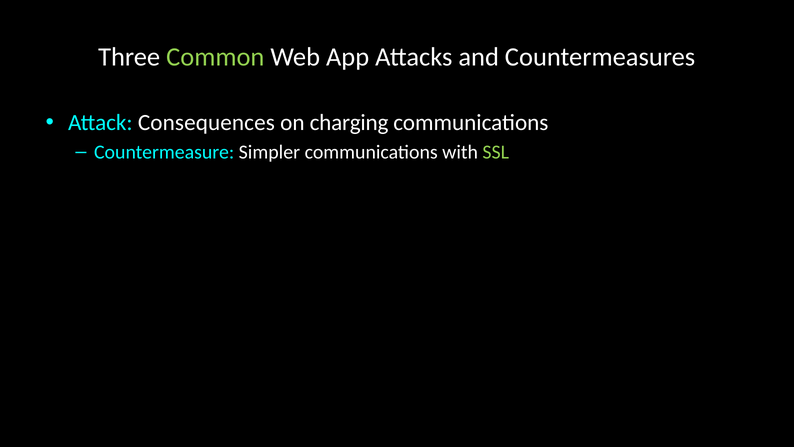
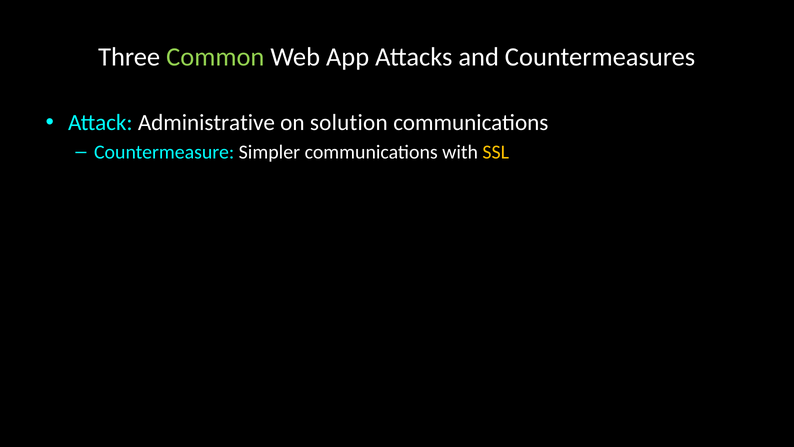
Consequences: Consequences -> Administrative
charging: charging -> solution
SSL colour: light green -> yellow
